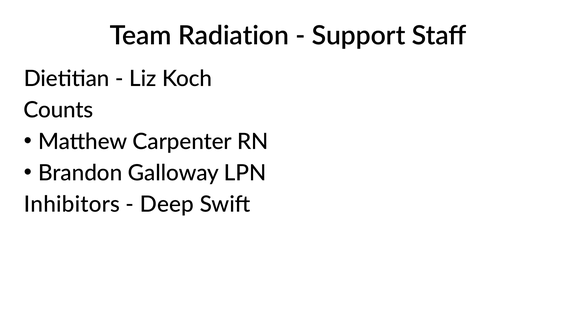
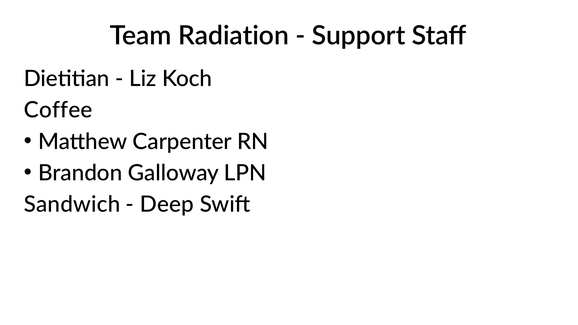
Counts: Counts -> Coffee
Inhibitors: Inhibitors -> Sandwich
